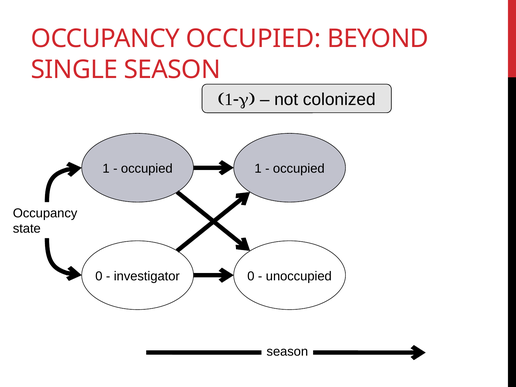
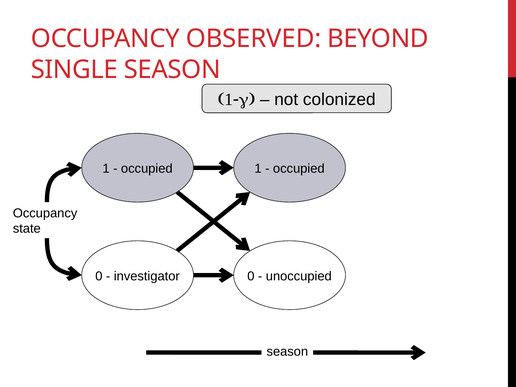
OCCUPANCY OCCUPIED: OCCUPIED -> OBSERVED
